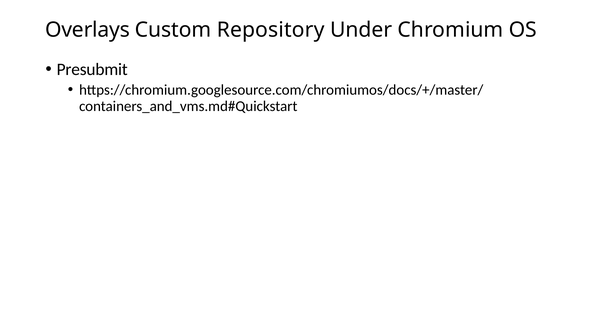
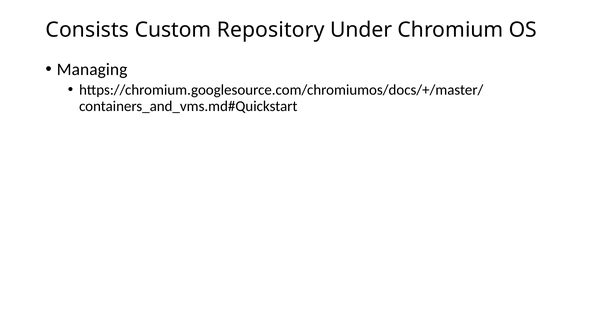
Overlays: Overlays -> Consists
Presubmit: Presubmit -> Managing
